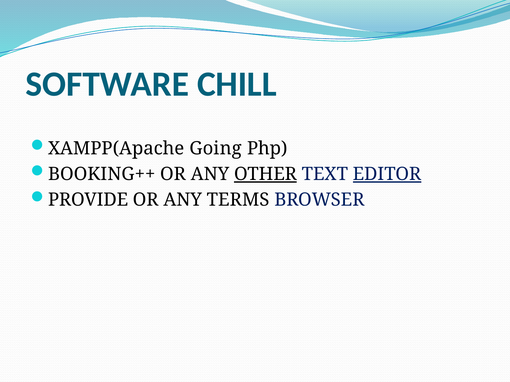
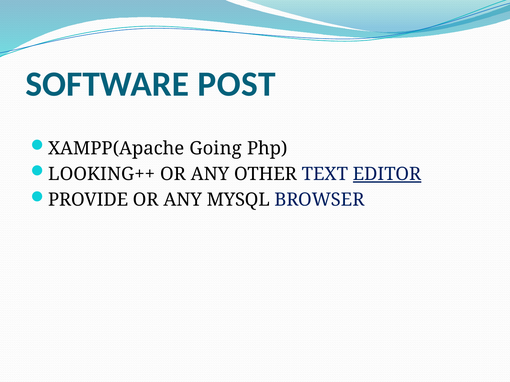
CHILL: CHILL -> POST
BOOKING++: BOOKING++ -> LOOKING++
OTHER underline: present -> none
TERMS: TERMS -> MYSQL
